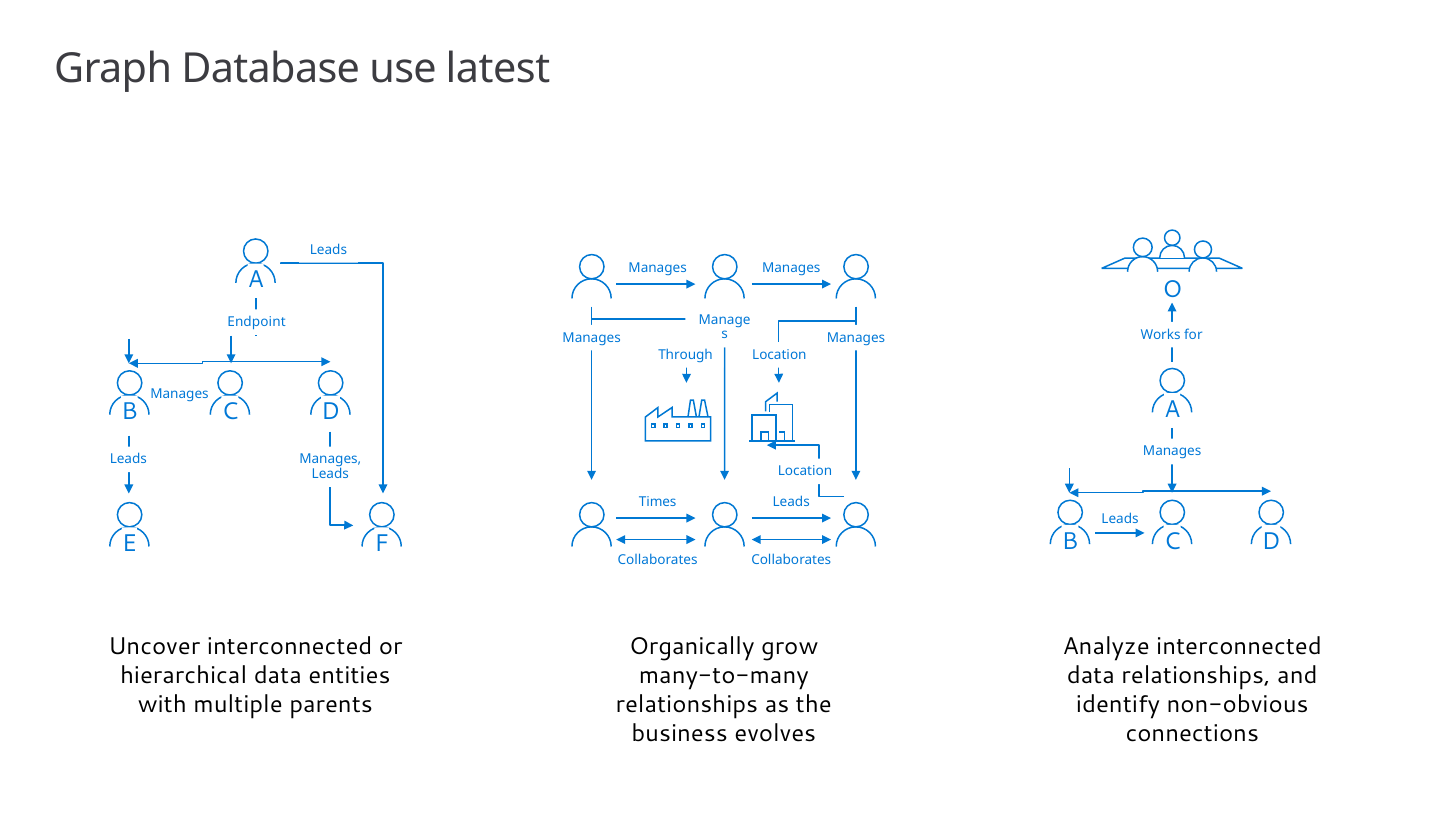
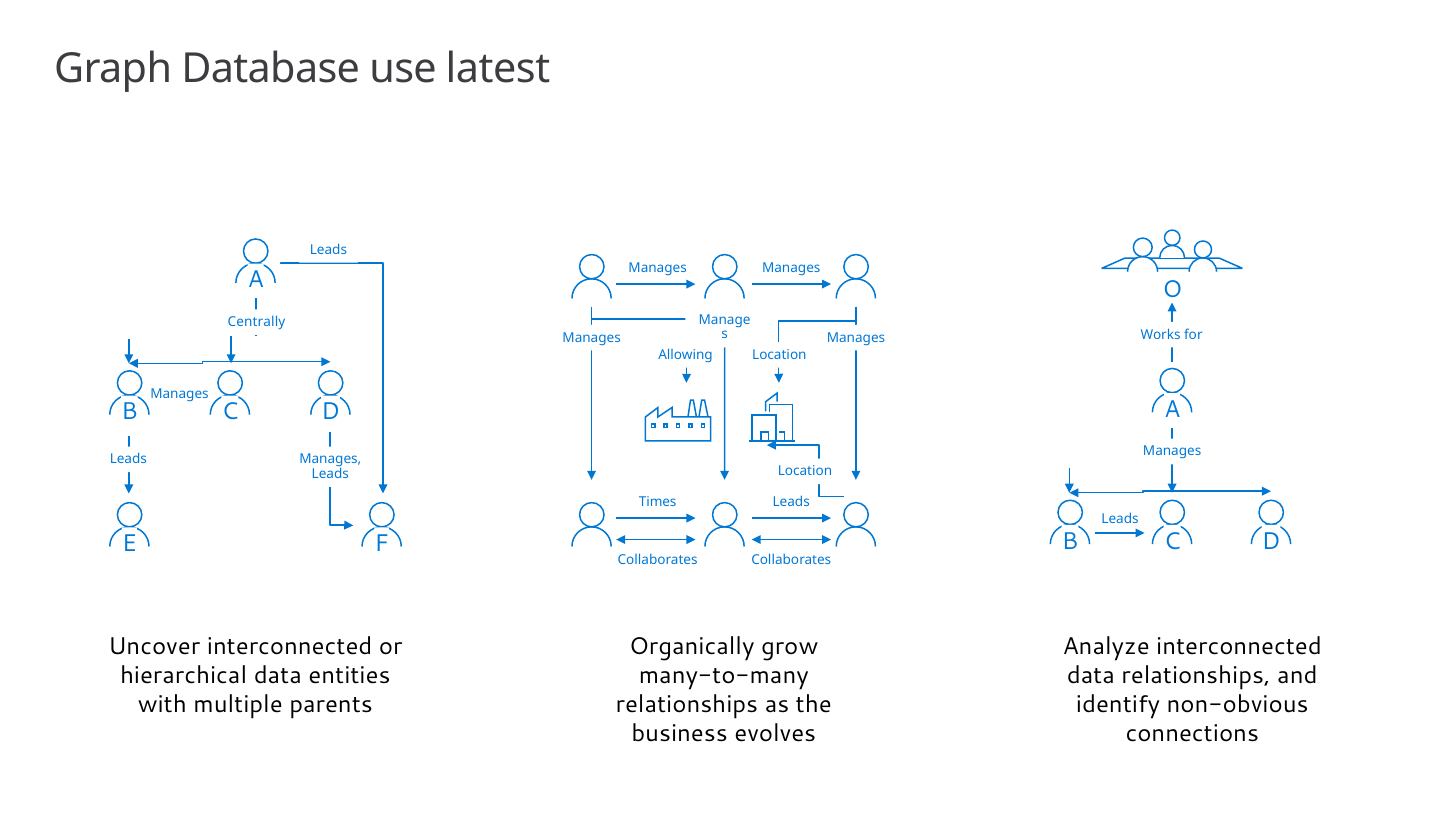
Endpoint: Endpoint -> Centrally
Through: Through -> Allowing
